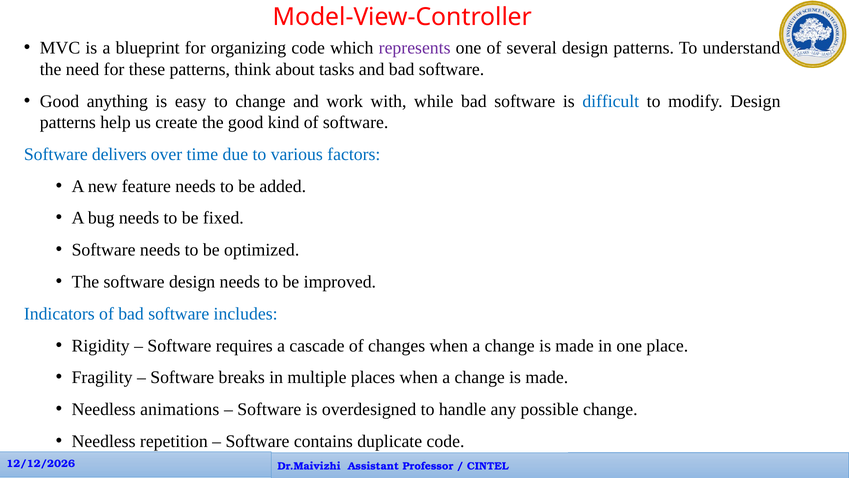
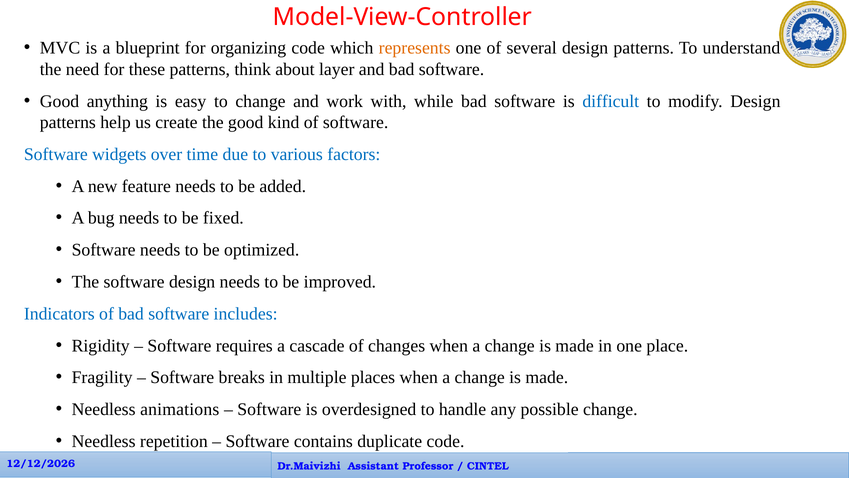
represents colour: purple -> orange
tasks: tasks -> layer
delivers: delivers -> widgets
